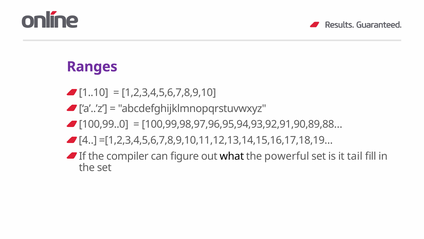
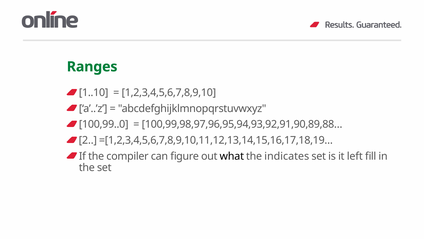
Ranges colour: purple -> green
4: 4 -> 2
powerful: powerful -> indicates
tail: tail -> left
